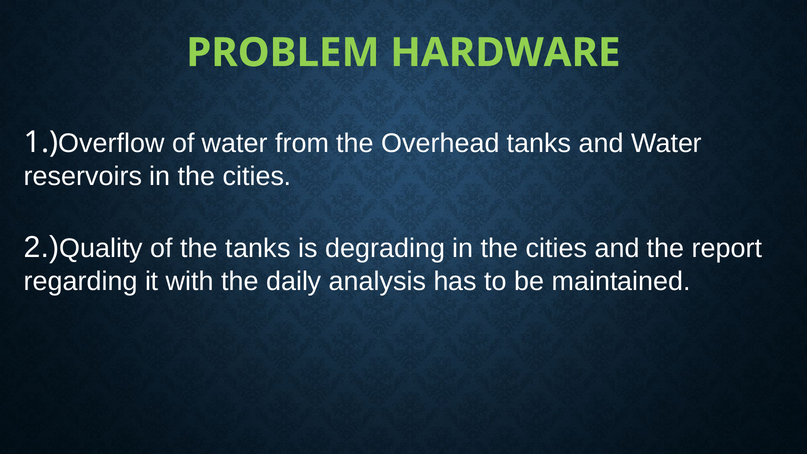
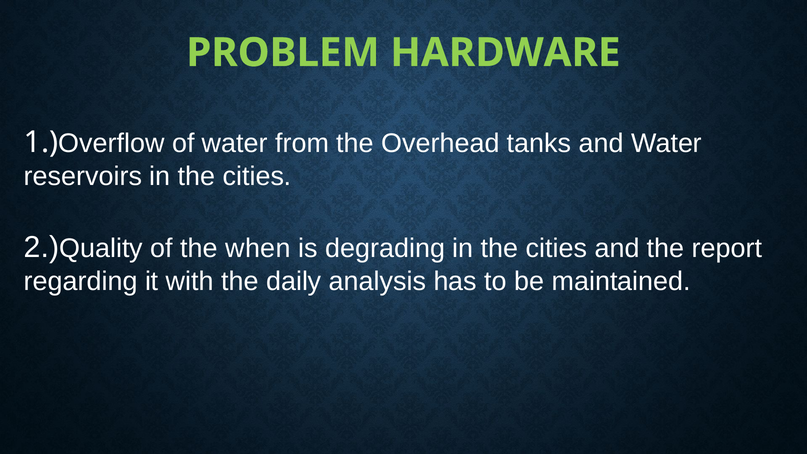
the tanks: tanks -> when
